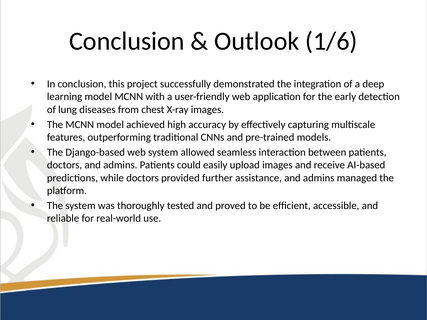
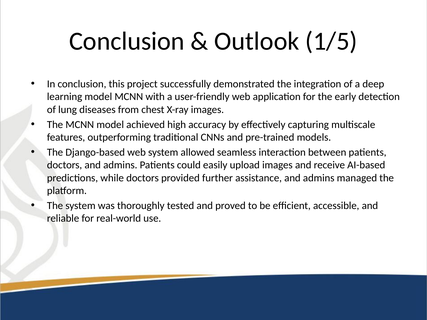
1/6: 1/6 -> 1/5
